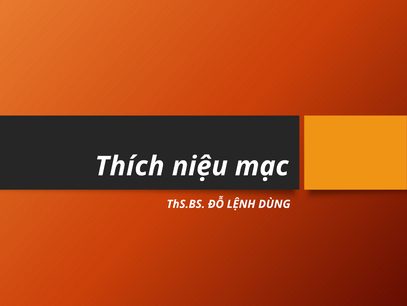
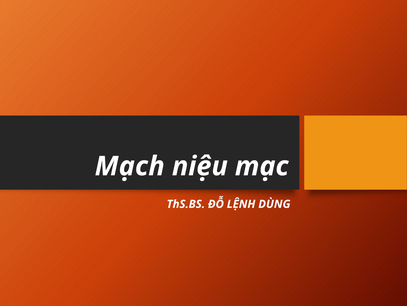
Thích: Thích -> Mạch
